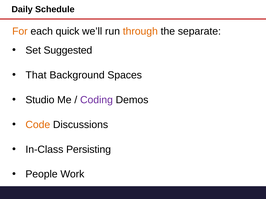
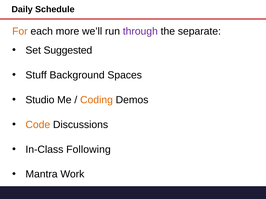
quick: quick -> more
through colour: orange -> purple
That: That -> Stuff
Coding colour: purple -> orange
Persisting: Persisting -> Following
People: People -> Mantra
